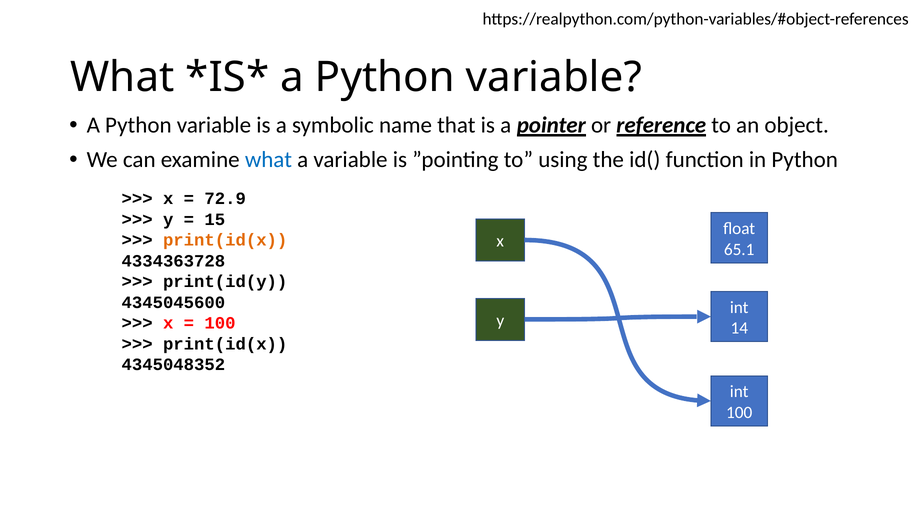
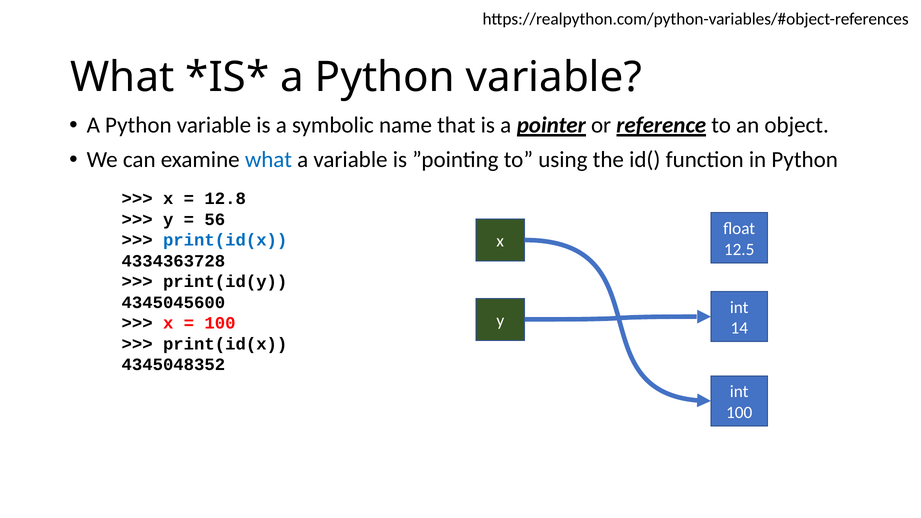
72.9: 72.9 -> 12.8
15: 15 -> 56
print(id(x at (225, 240) colour: orange -> blue
65.1: 65.1 -> 12.5
